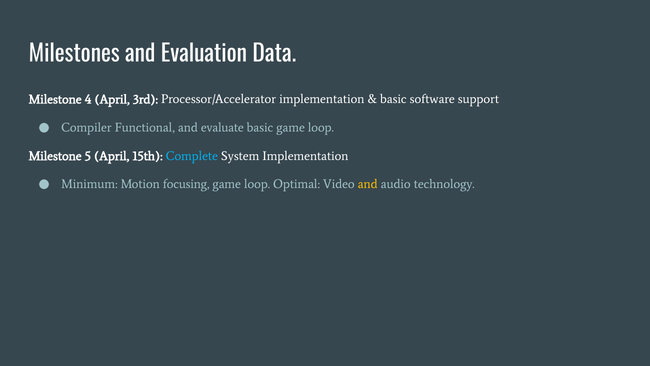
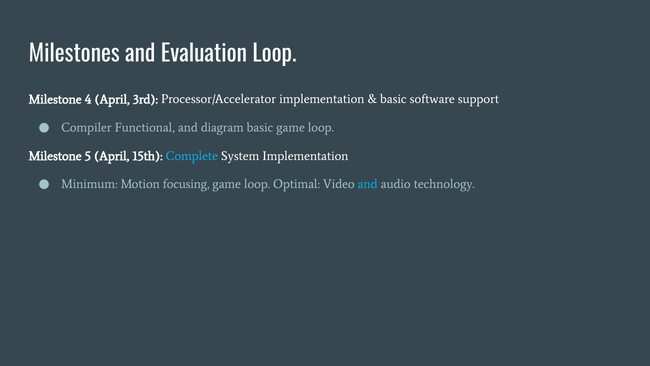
Evaluation Data: Data -> Loop
evaluate: evaluate -> diagram
and at (368, 184) colour: yellow -> light blue
